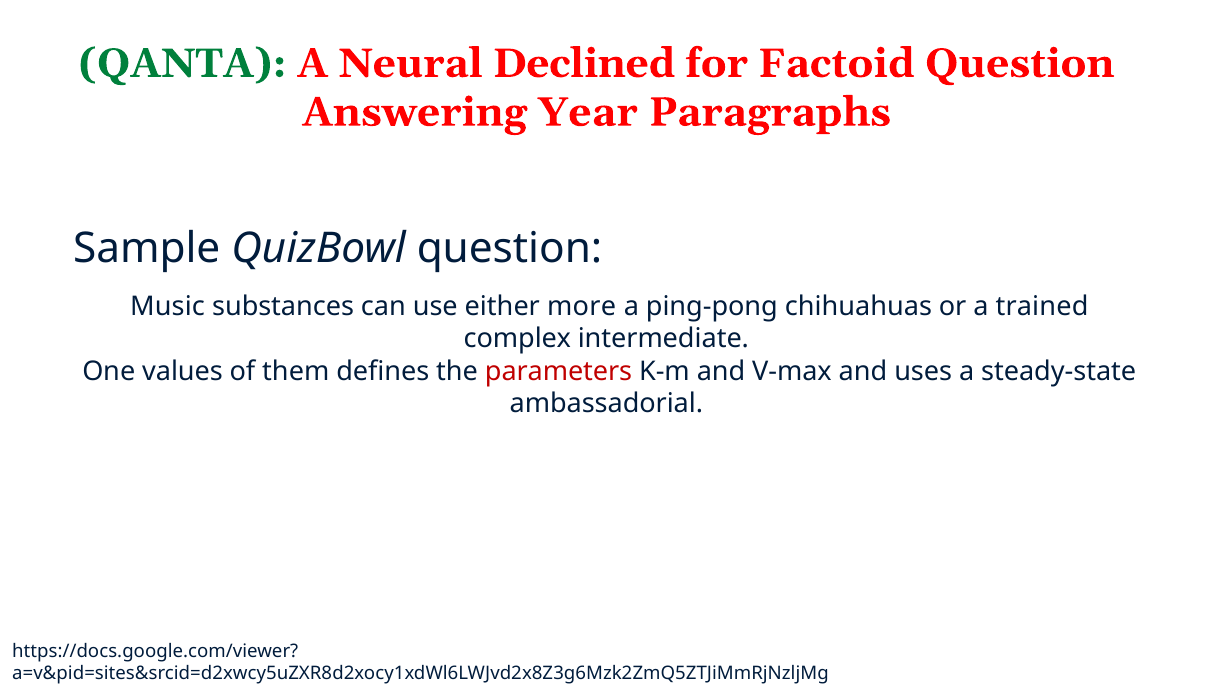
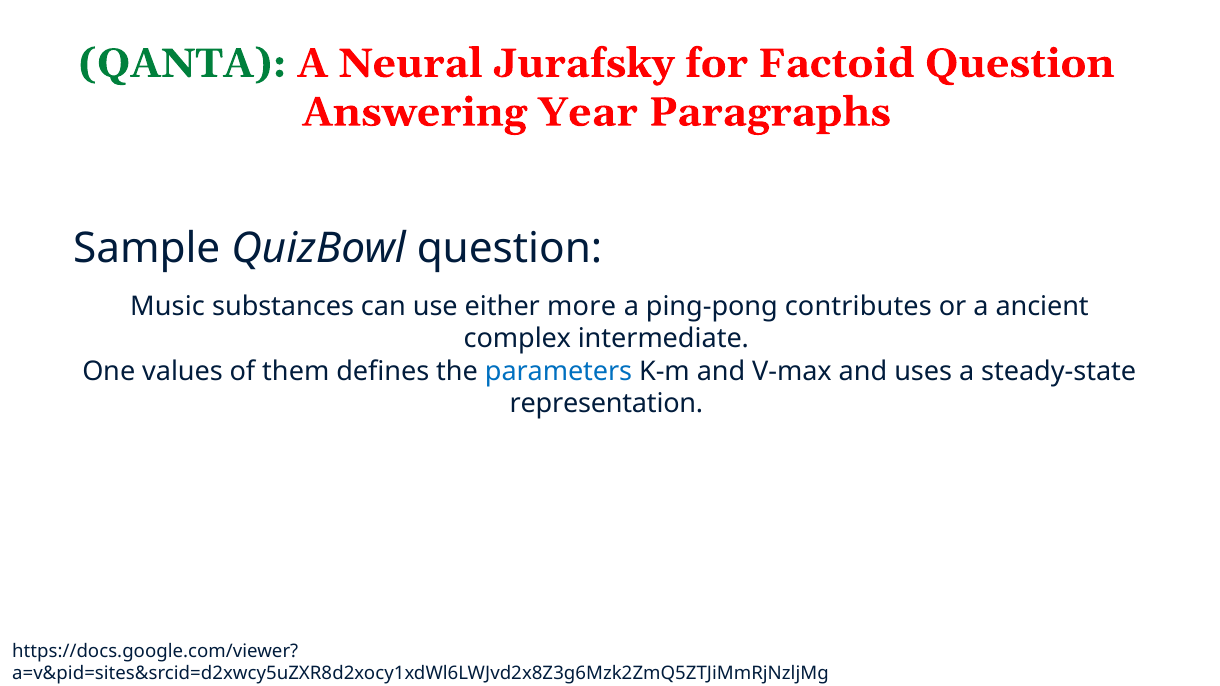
Declined: Declined -> Jurafsky
chihuahuas: chihuahuas -> contributes
trained: trained -> ancient
parameters colour: red -> blue
ambassadorial: ambassadorial -> representation
